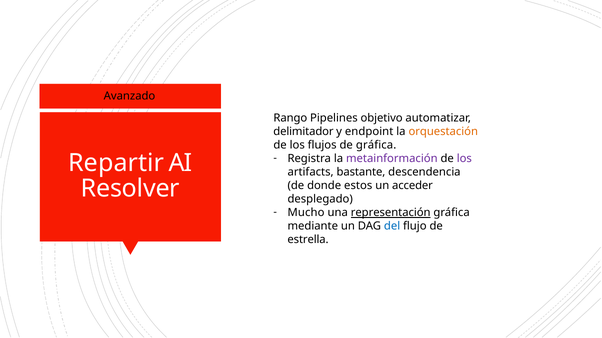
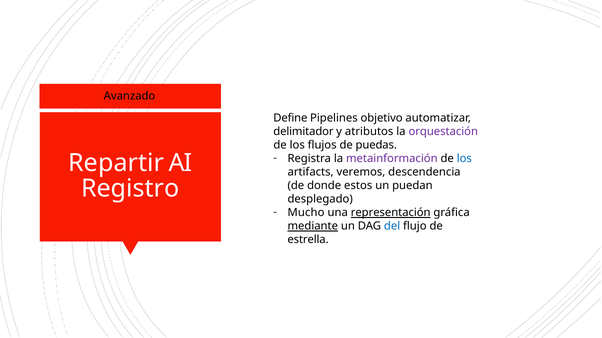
Rango: Rango -> Define
endpoint: endpoint -> atributos
orquestación colour: orange -> purple
de gráfica: gráfica -> puedas
los at (464, 159) colour: purple -> blue
bastante: bastante -> veremos
Resolver: Resolver -> Registro
acceder: acceder -> puedan
mediante underline: none -> present
